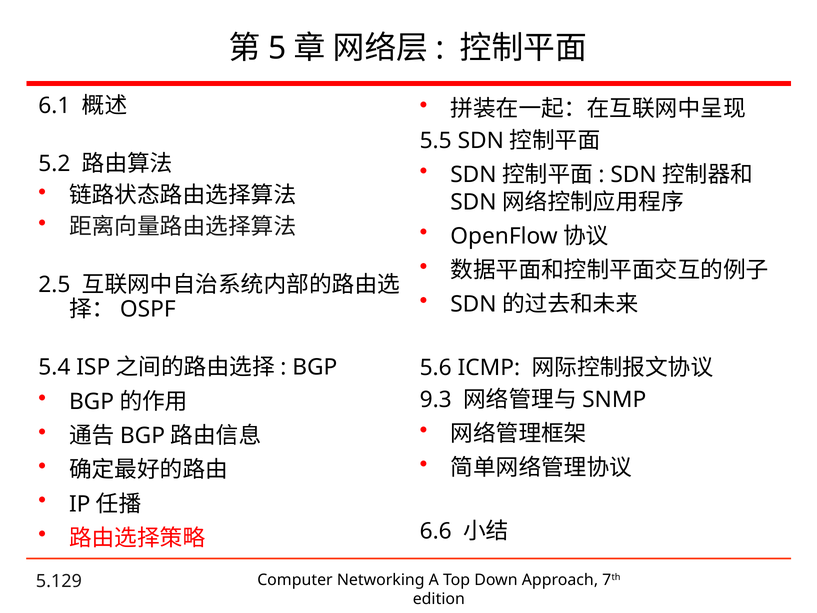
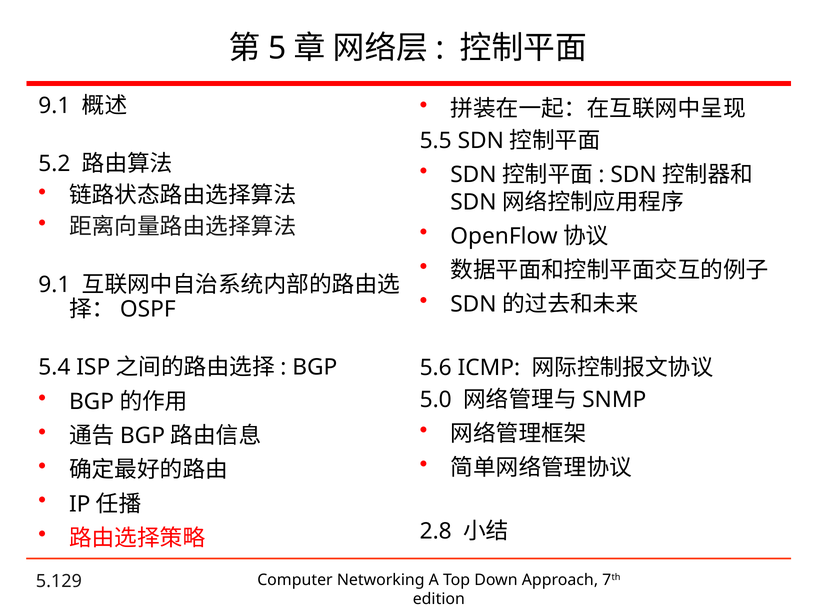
6.1 at (54, 106): 6.1 -> 9.1
2.5 at (54, 285): 2.5 -> 9.1
9.3: 9.3 -> 5.0
6.6: 6.6 -> 2.8
